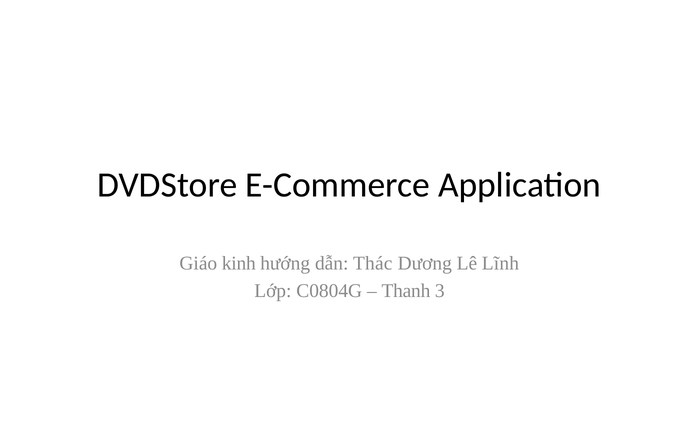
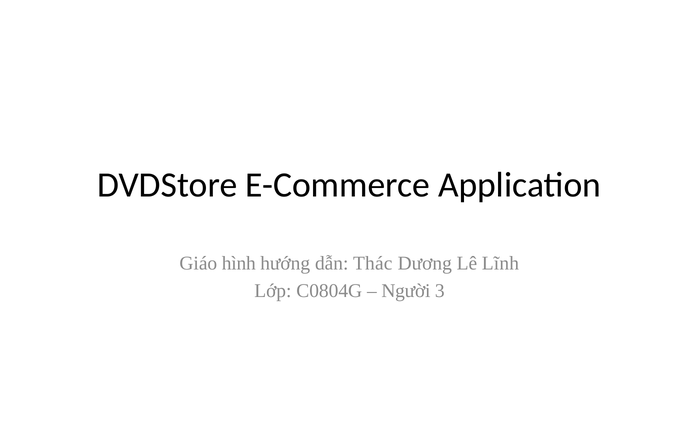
kinh: kinh -> hình
Thanh: Thanh -> Người
